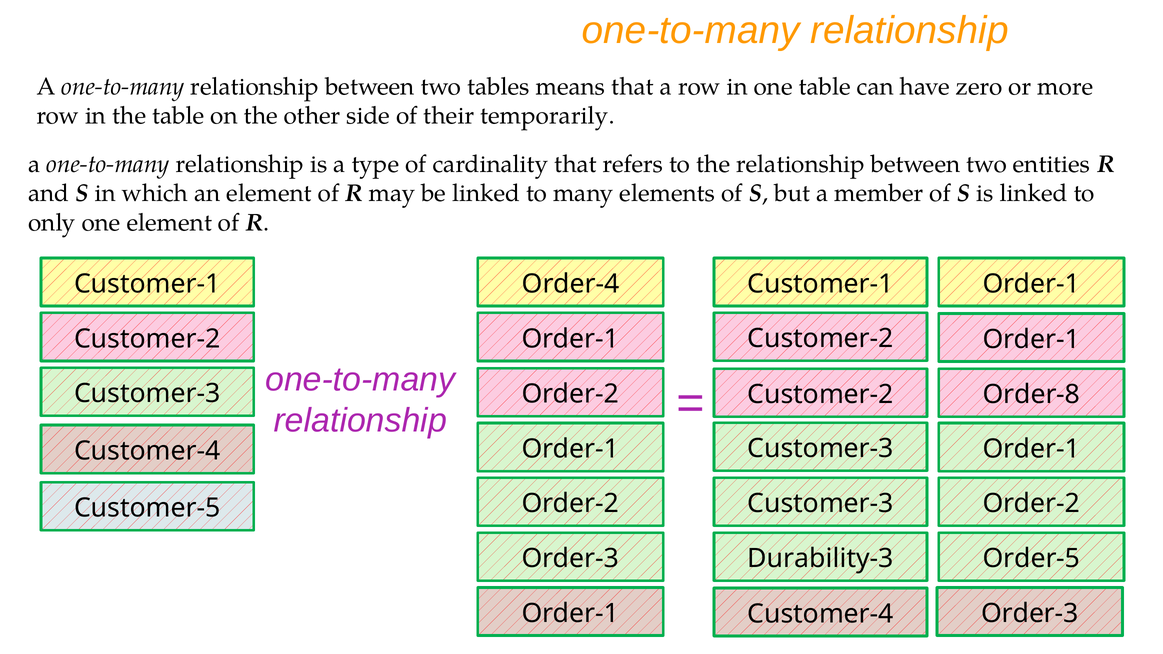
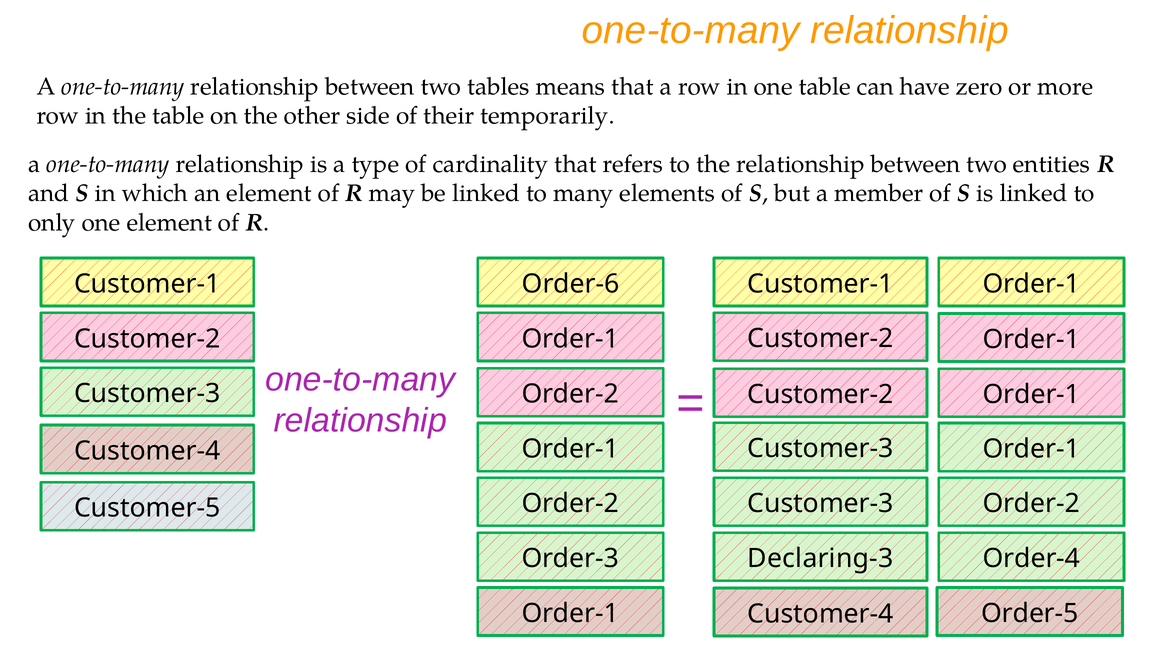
Order-4: Order-4 -> Order-6
Order-8 at (1031, 395): Order-8 -> Order-1
Durability-3: Durability-3 -> Declaring-3
Order-5: Order-5 -> Order-4
Customer-4 Order-3: Order-3 -> Order-5
